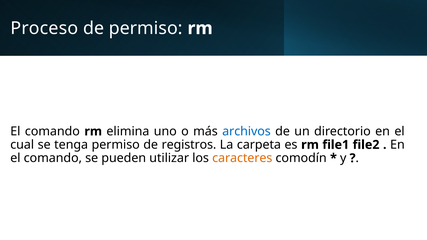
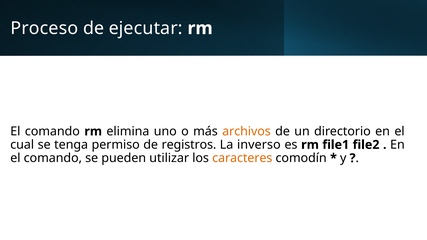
de permiso: permiso -> ejecutar
archivos colour: blue -> orange
carpeta: carpeta -> inverso
